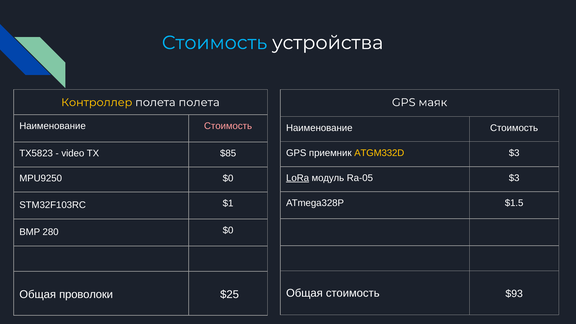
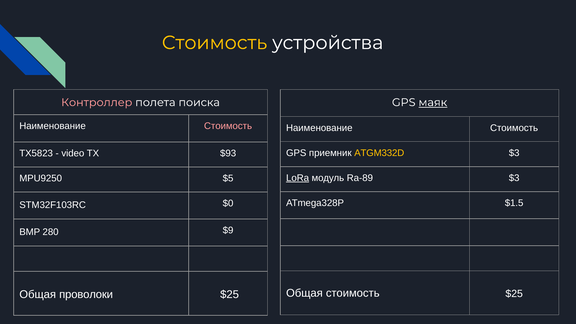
Стоимость at (214, 43) colour: light blue -> yellow
Контроллер colour: yellow -> pink
полета полета: полета -> поиска
маяк underline: none -> present
$85: $85 -> $93
Ra-05: Ra-05 -> Ra-89
MPU9250 $0: $0 -> $5
$1: $1 -> $0
280 $0: $0 -> $9
стоимость $93: $93 -> $25
